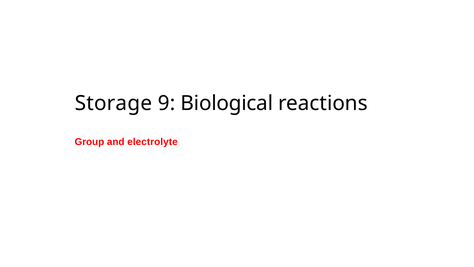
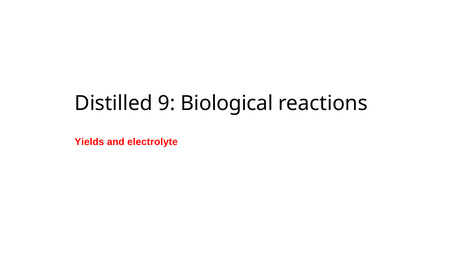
Storage: Storage -> Distilled
Group: Group -> Yields
